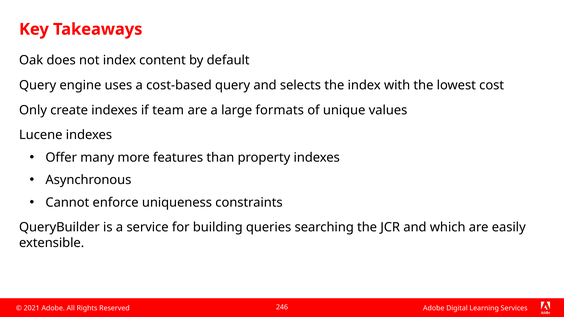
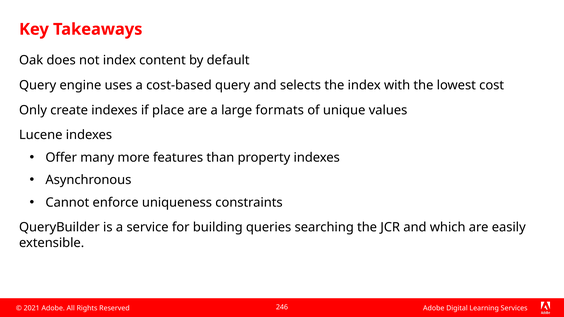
team: team -> place
